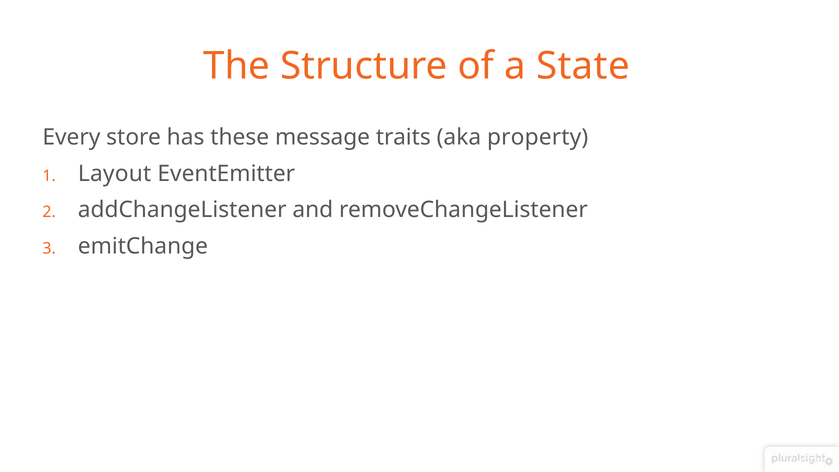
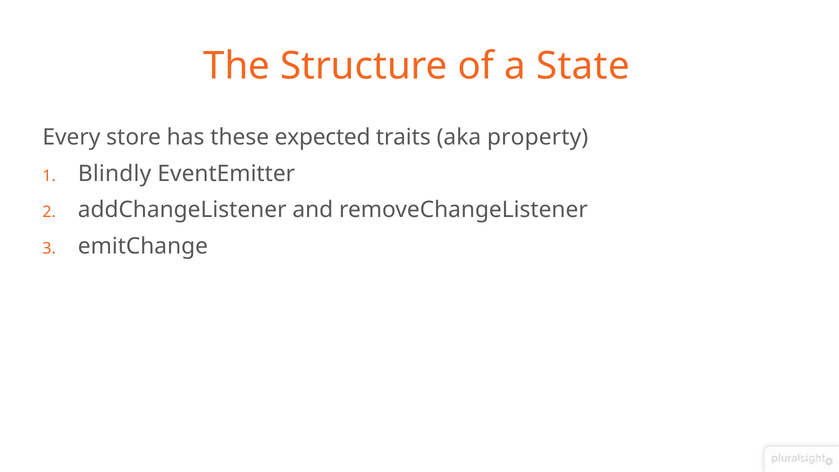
message: message -> expected
Layout: Layout -> Blindly
